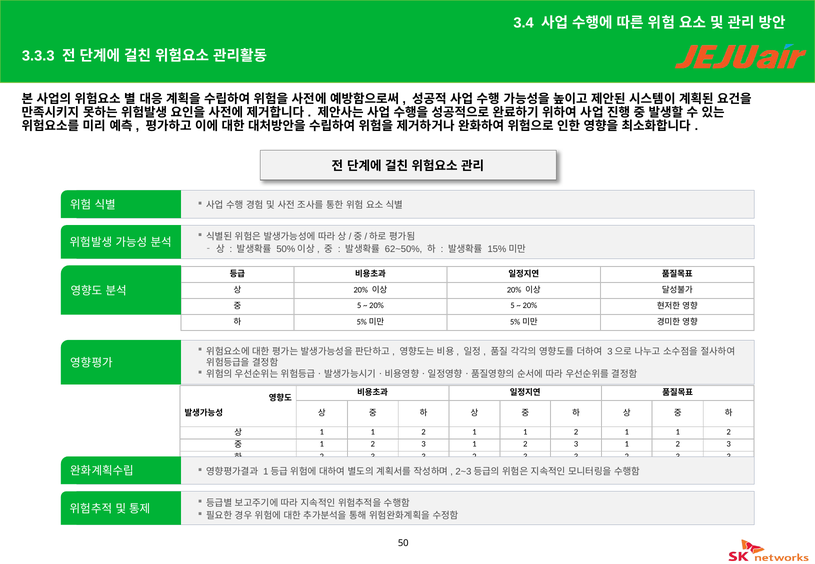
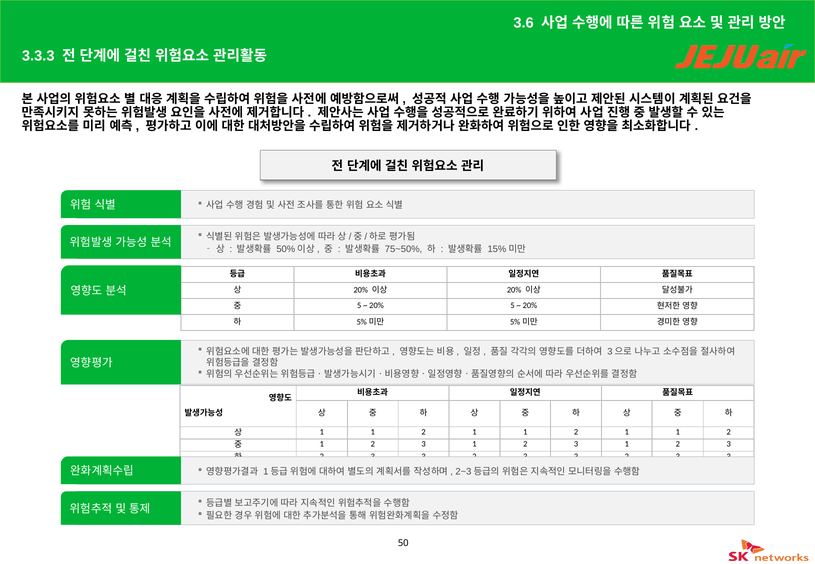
3.4: 3.4 -> 3.6
62~50%: 62~50% -> 75~50%
